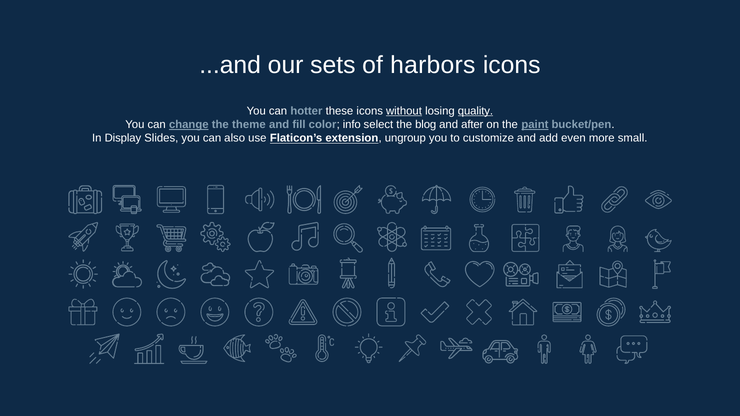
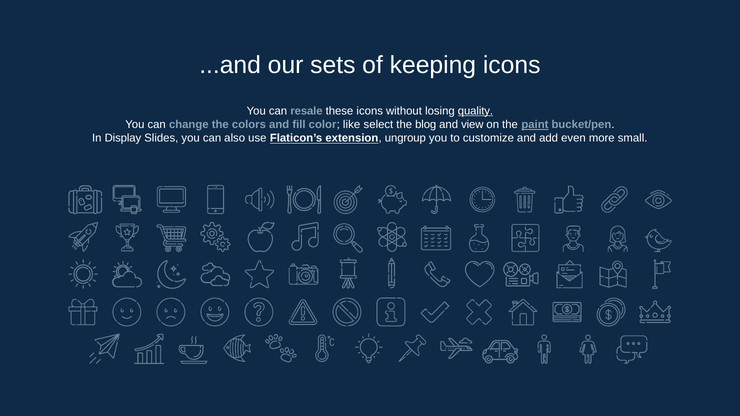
harbors: harbors -> keeping
hotter: hotter -> resale
without underline: present -> none
change underline: present -> none
theme: theme -> colors
info: info -> like
after: after -> view
